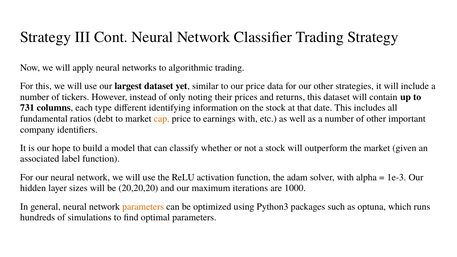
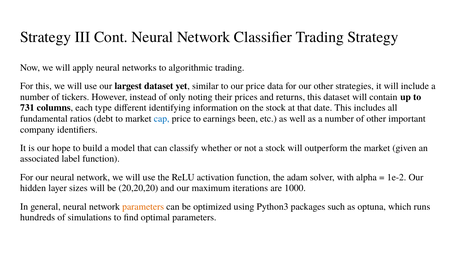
cap colour: orange -> blue
earnings with: with -> been
1e-3: 1e-3 -> 1e-2
